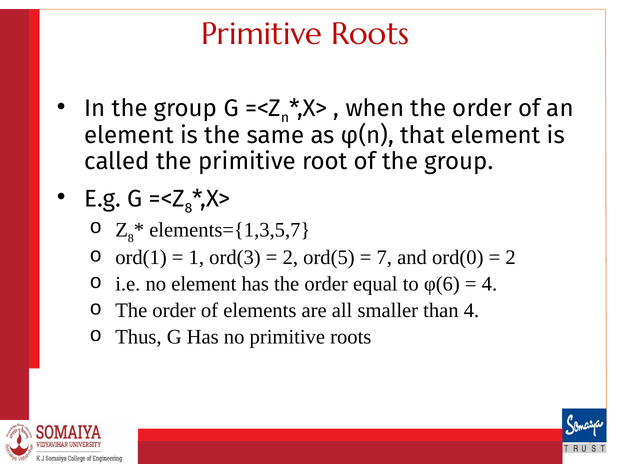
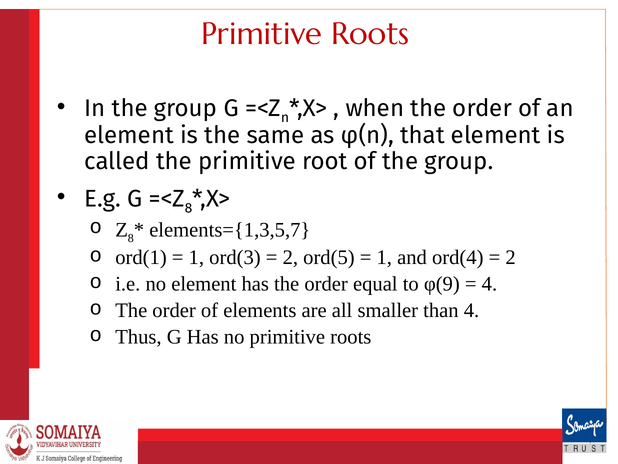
7 at (384, 257): 7 -> 1
ord(0: ord(0 -> ord(4
φ(6: φ(6 -> φ(9
